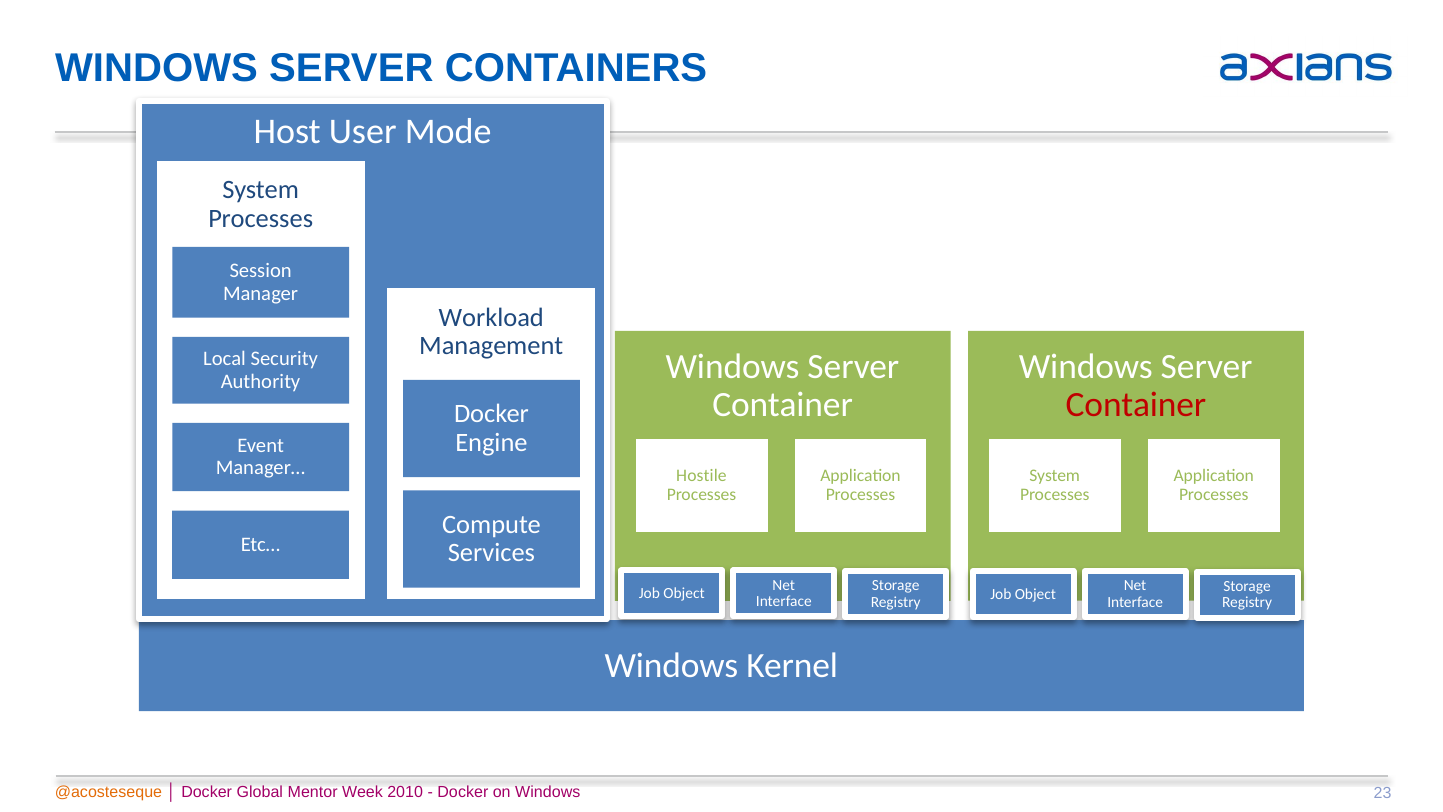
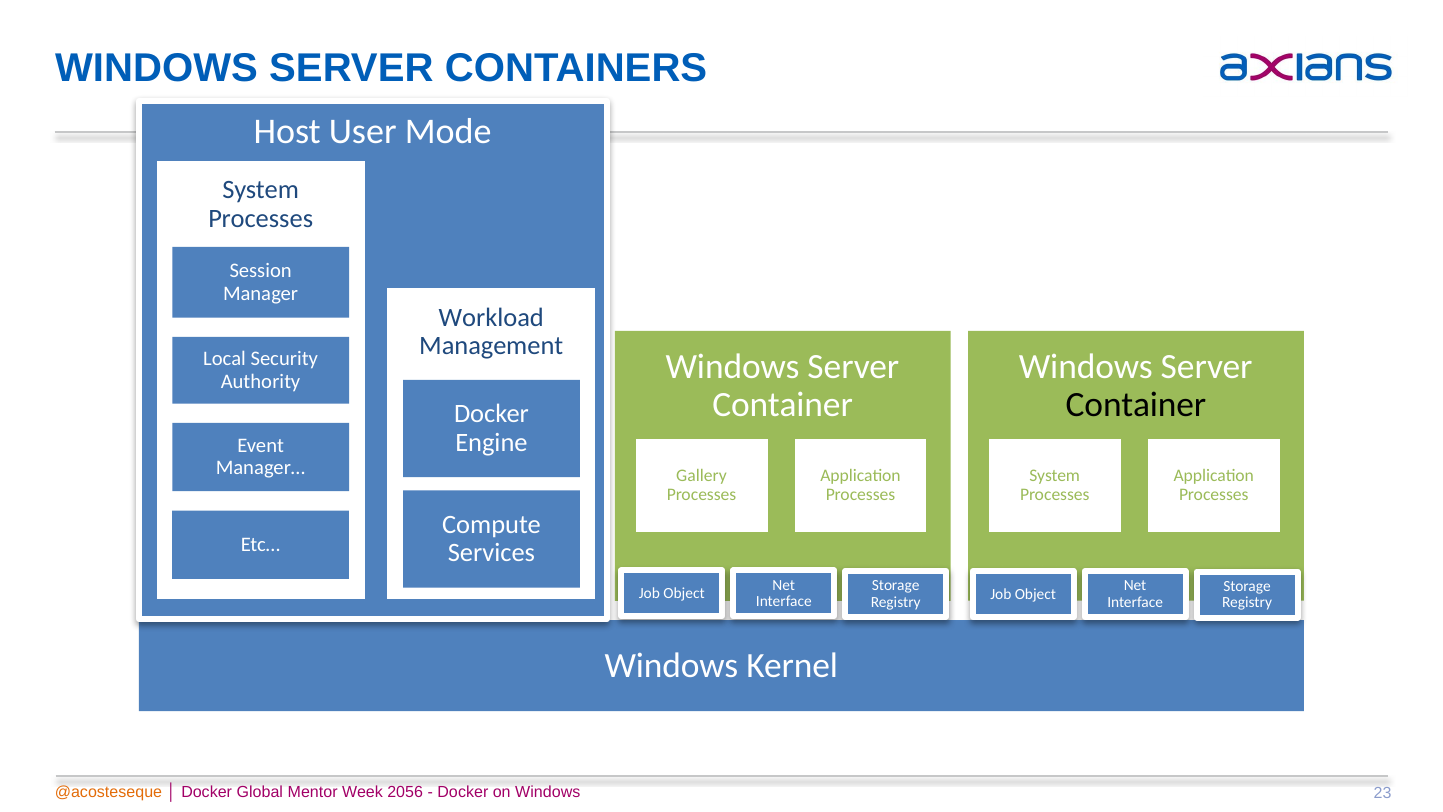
Container at (1136, 405) colour: red -> black
Hostile: Hostile -> Gallery
2010: 2010 -> 2056
